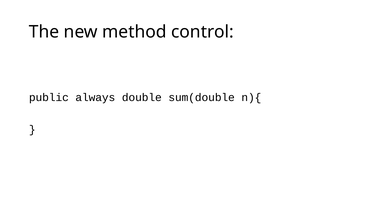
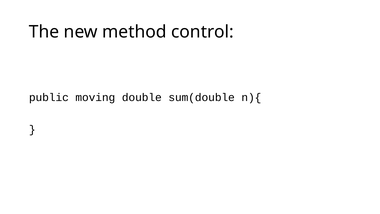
always: always -> moving
